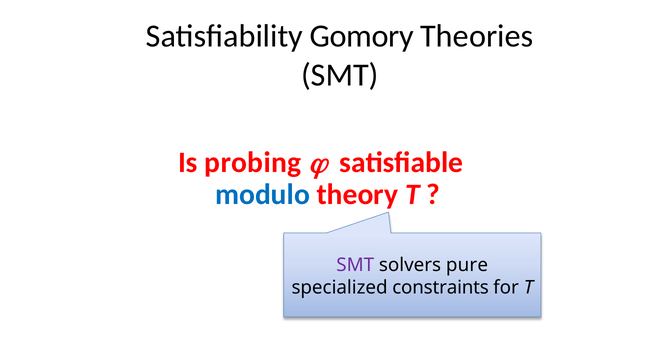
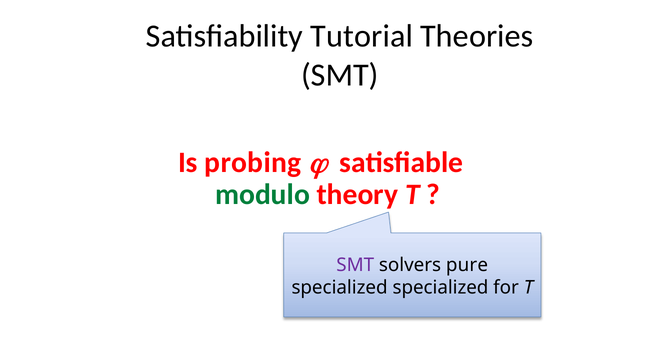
Gomory: Gomory -> Tutorial
modulo colour: blue -> green
specialized constraints: constraints -> specialized
